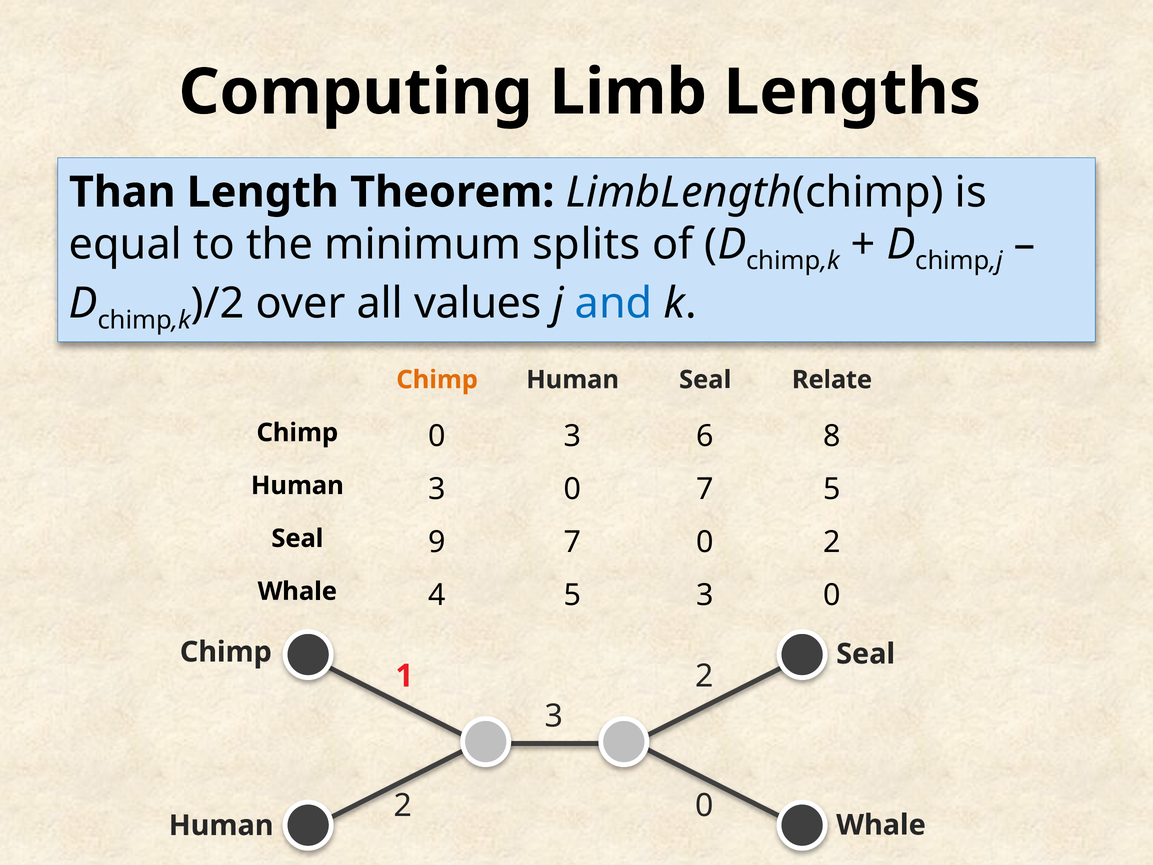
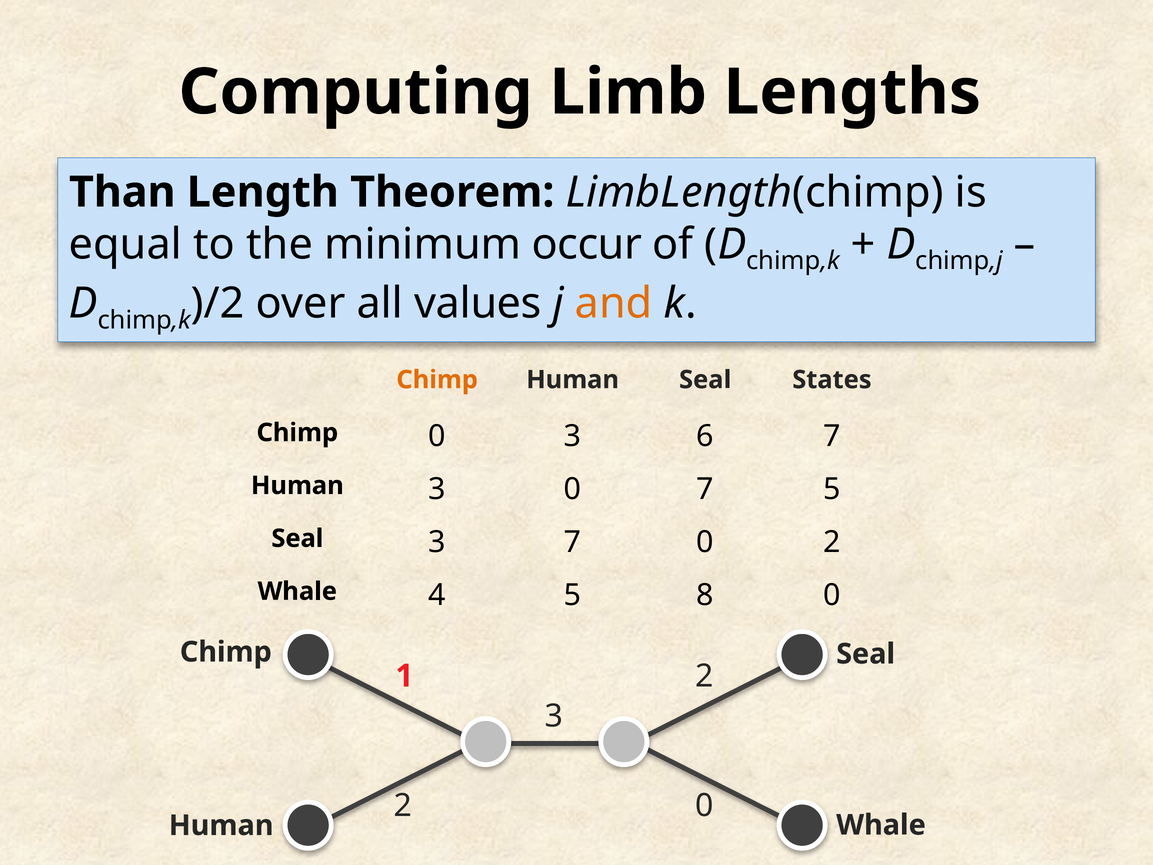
splits: splits -> occur
and colour: blue -> orange
Relate: Relate -> States
6 8: 8 -> 7
Seal 9: 9 -> 3
5 3: 3 -> 8
